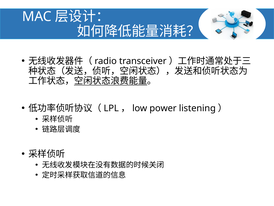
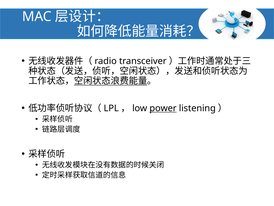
power underline: none -> present
